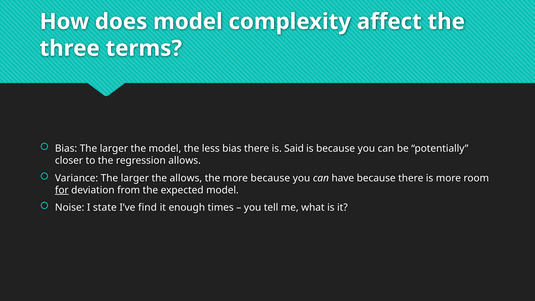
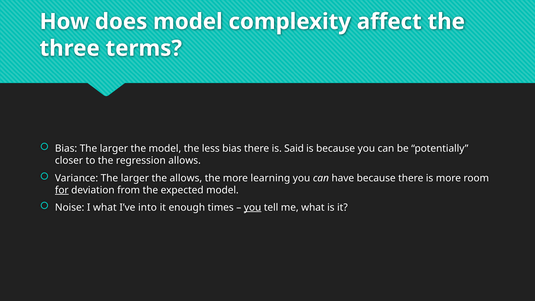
more because: because -> learning
I state: state -> what
find: find -> into
you at (253, 207) underline: none -> present
